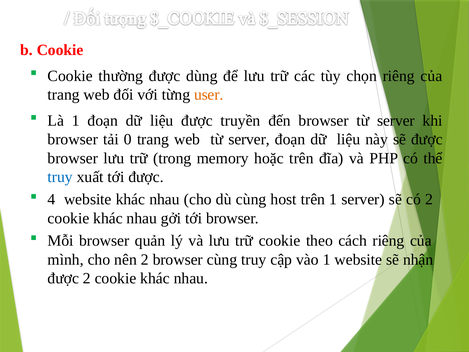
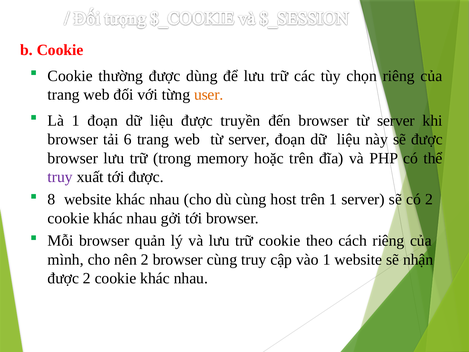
0: 0 -> 6
truy at (60, 177) colour: blue -> purple
4: 4 -> 8
